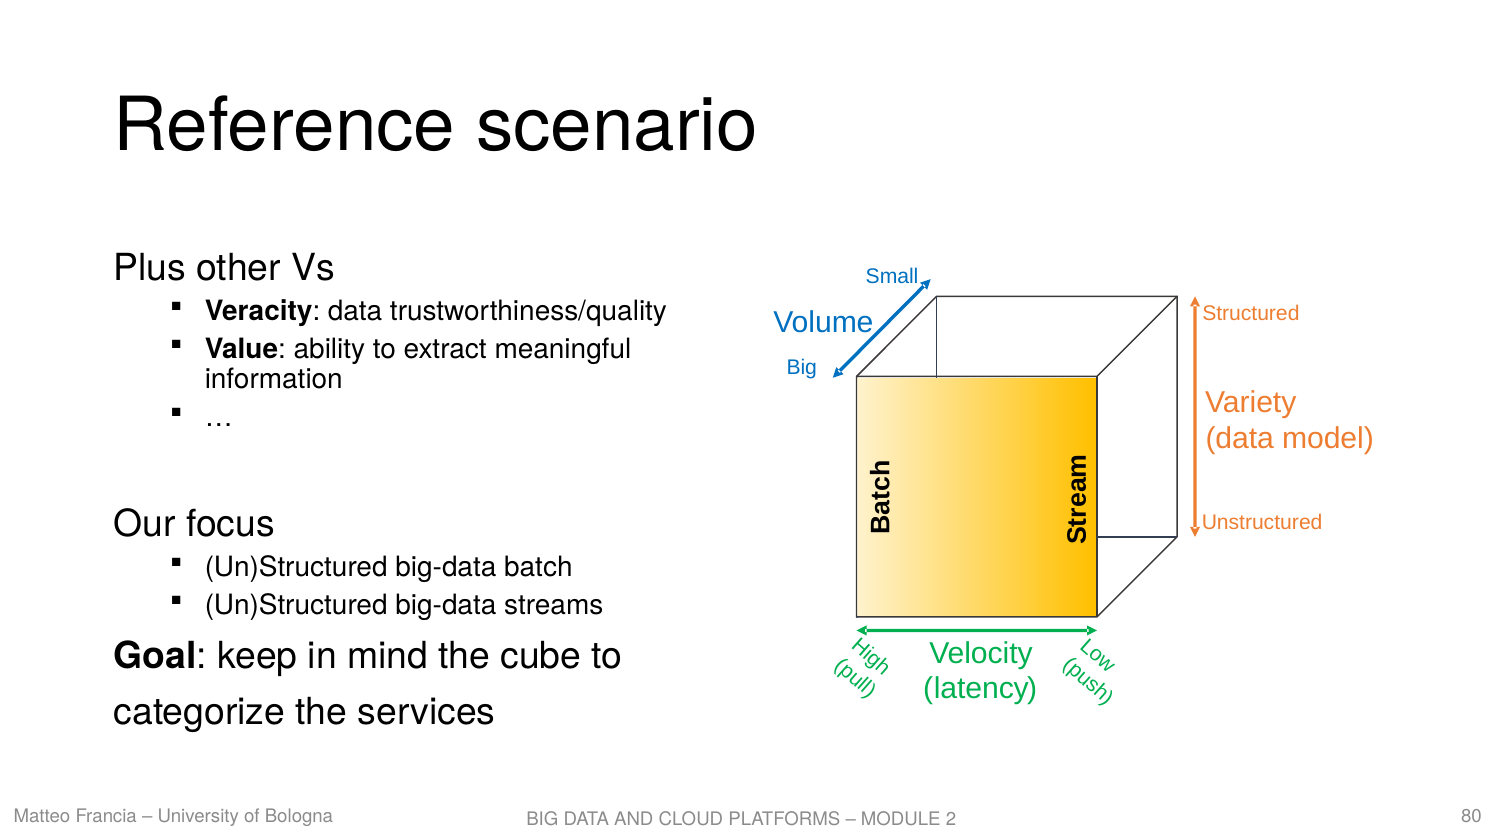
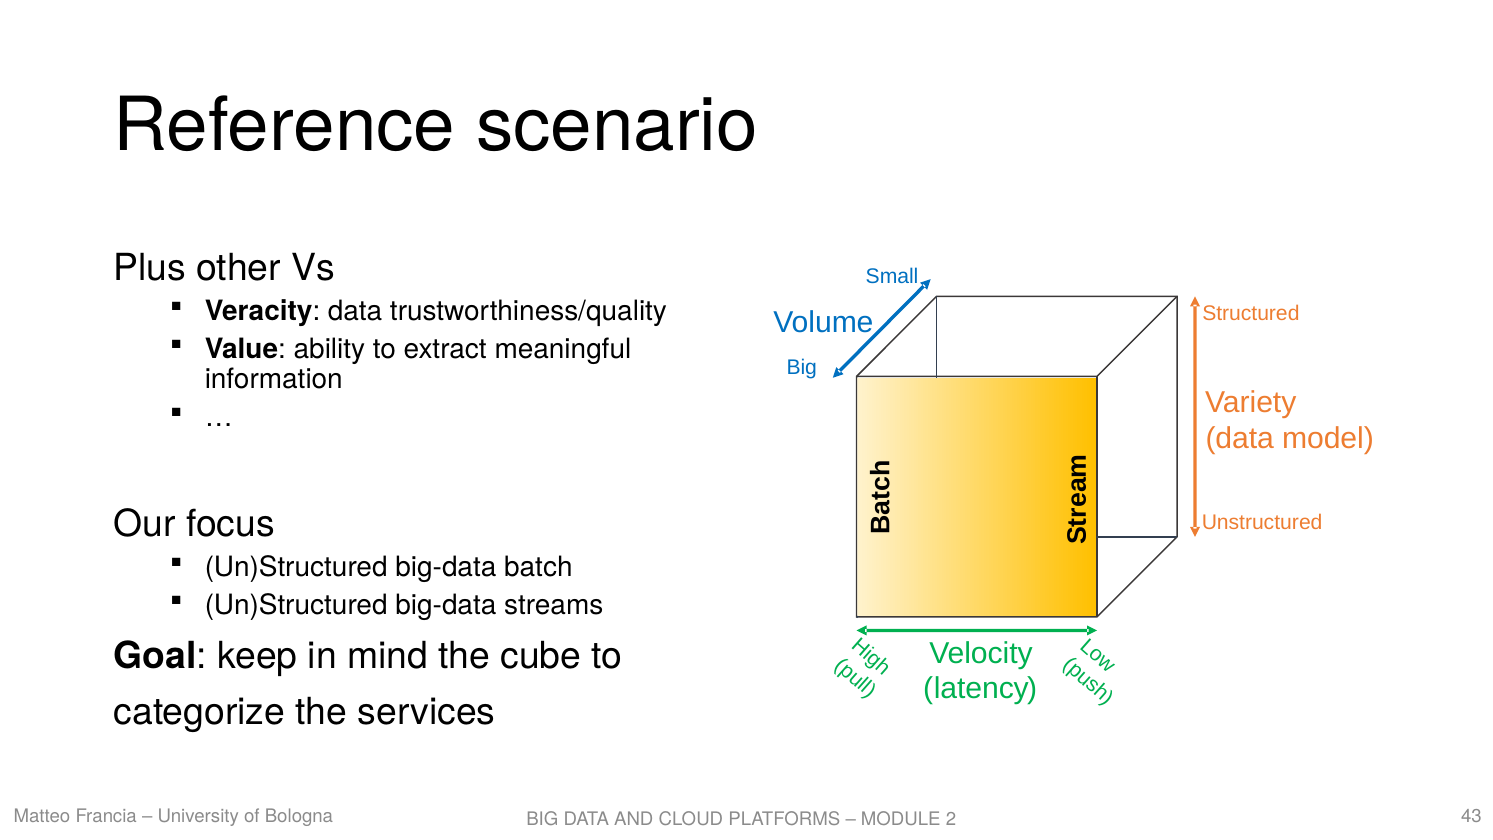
80: 80 -> 43
